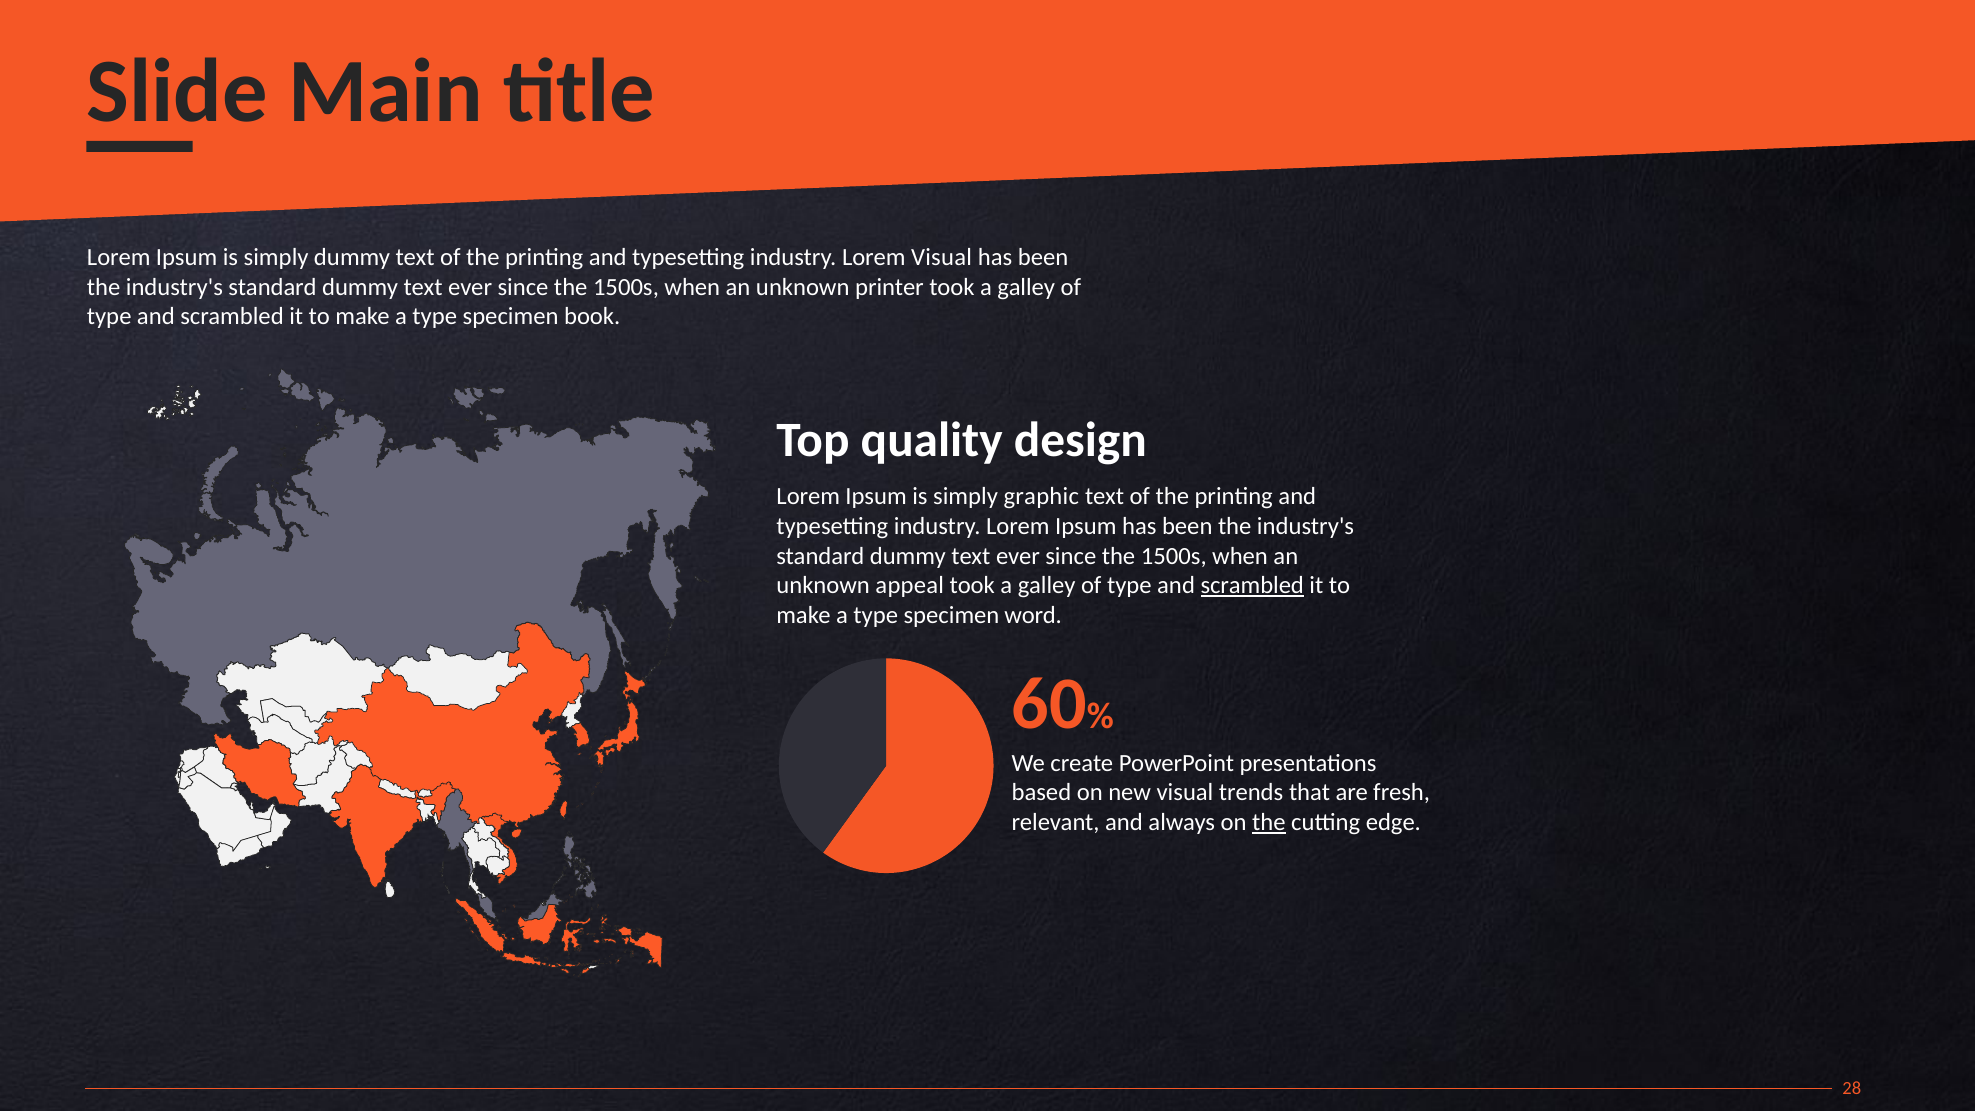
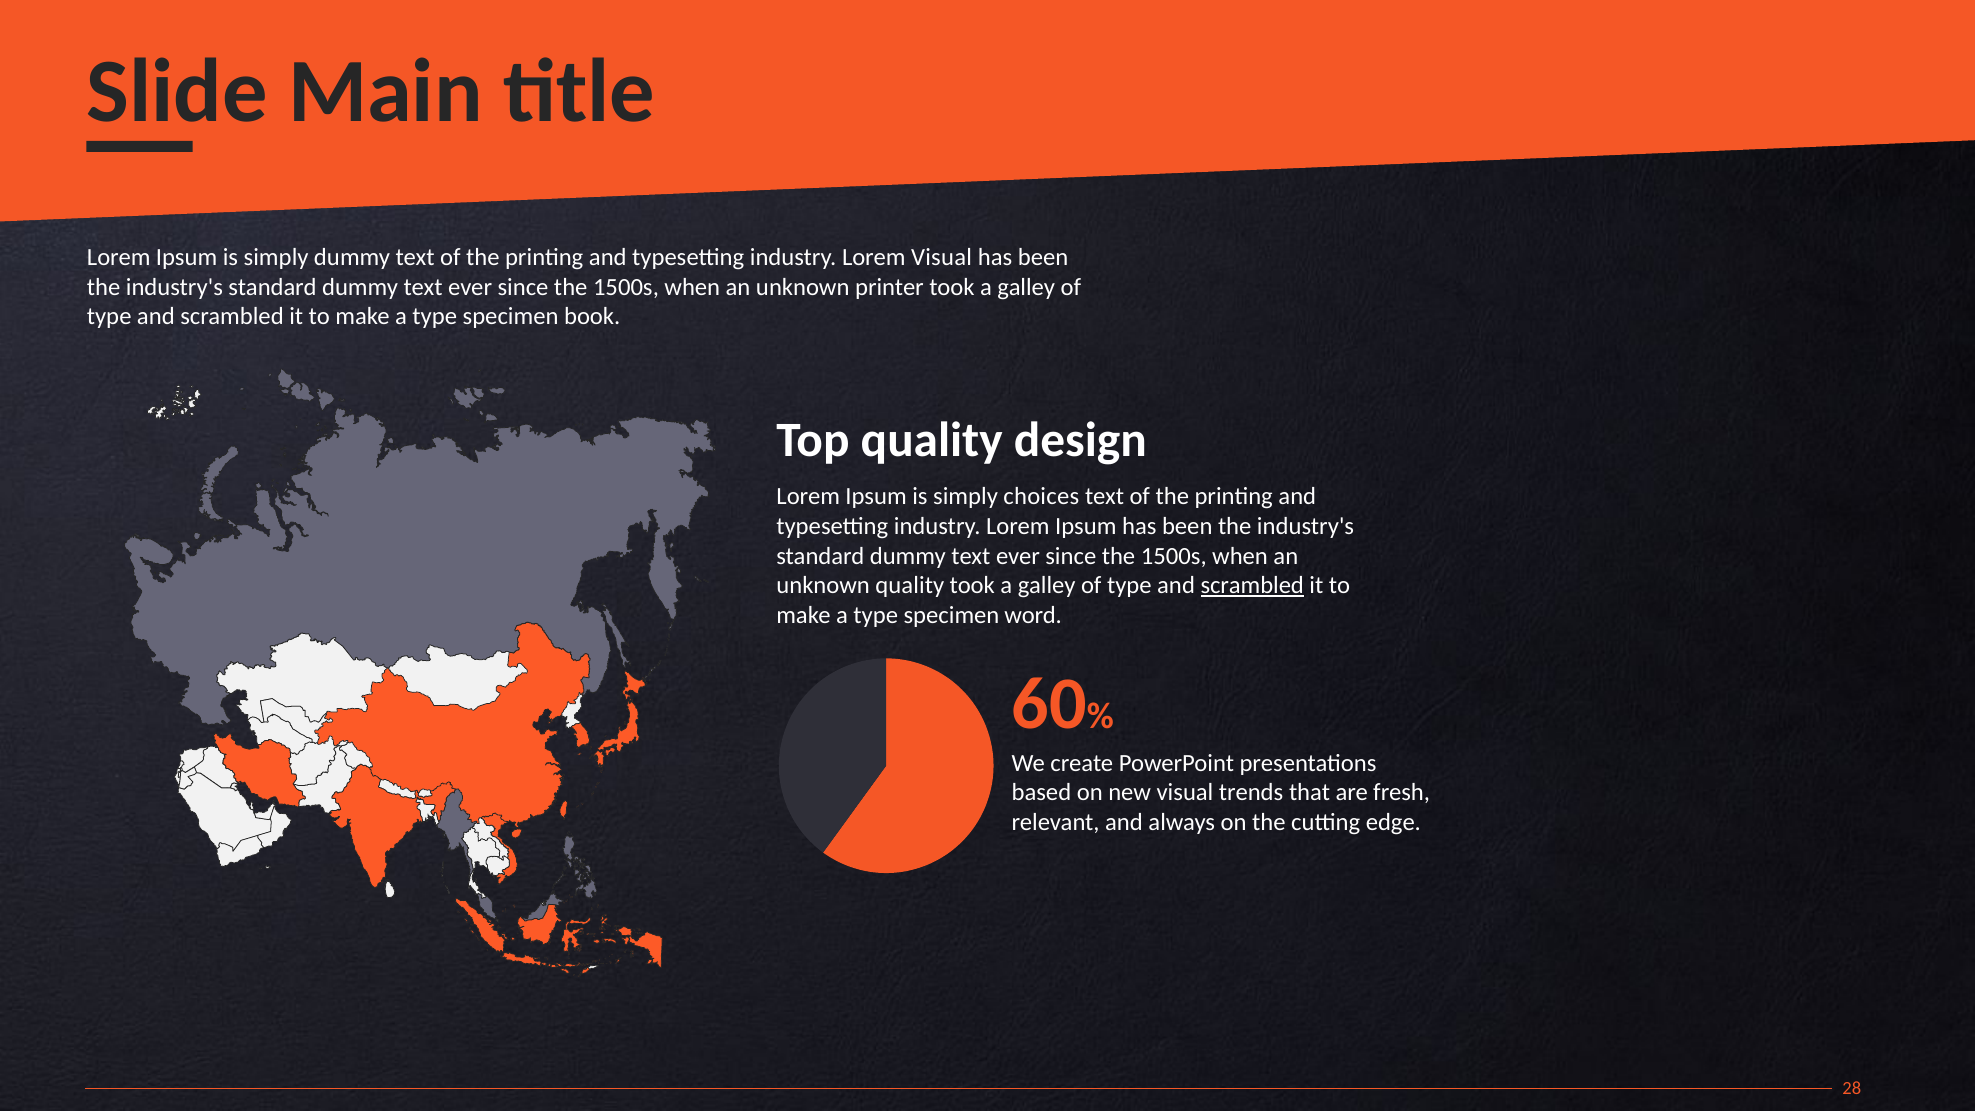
graphic: graphic -> choices
unknown appeal: appeal -> quality
the at (1269, 822) underline: present -> none
